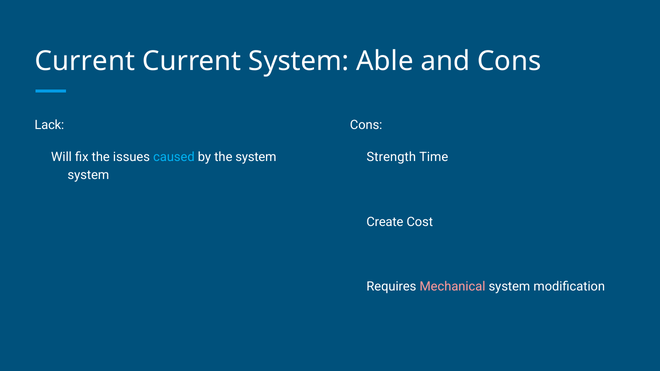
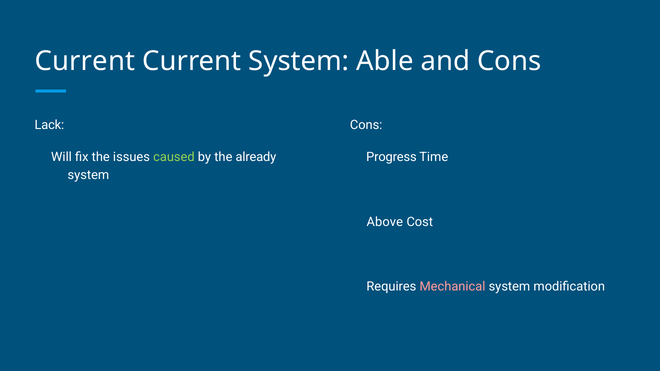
caused colour: light blue -> light green
the system: system -> already
Strength: Strength -> Progress
Create: Create -> Above
